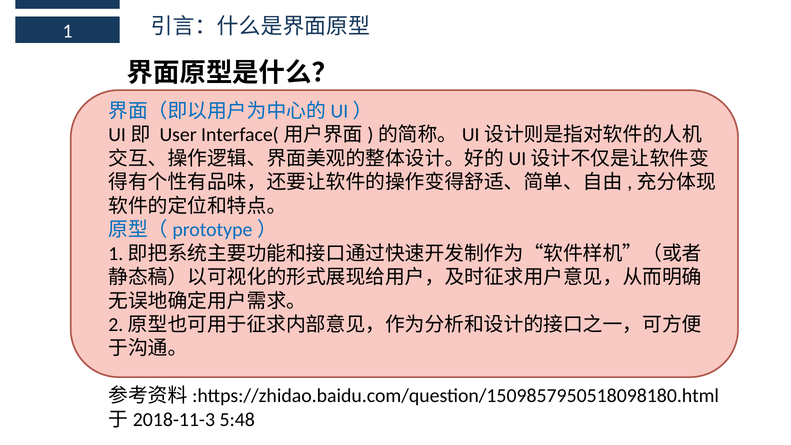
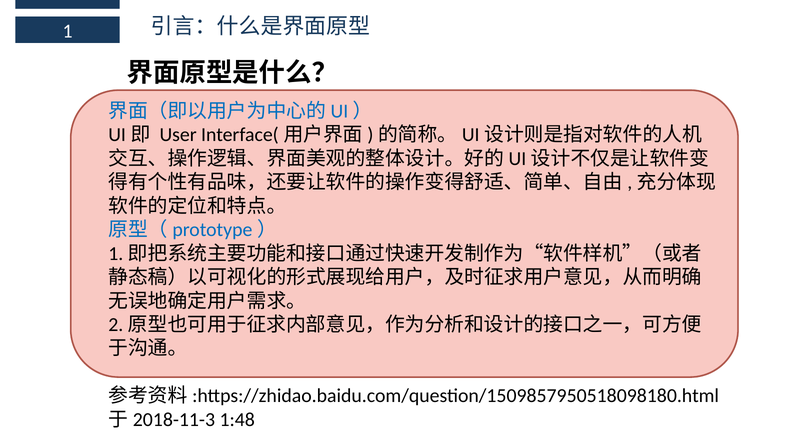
5:48: 5:48 -> 1:48
